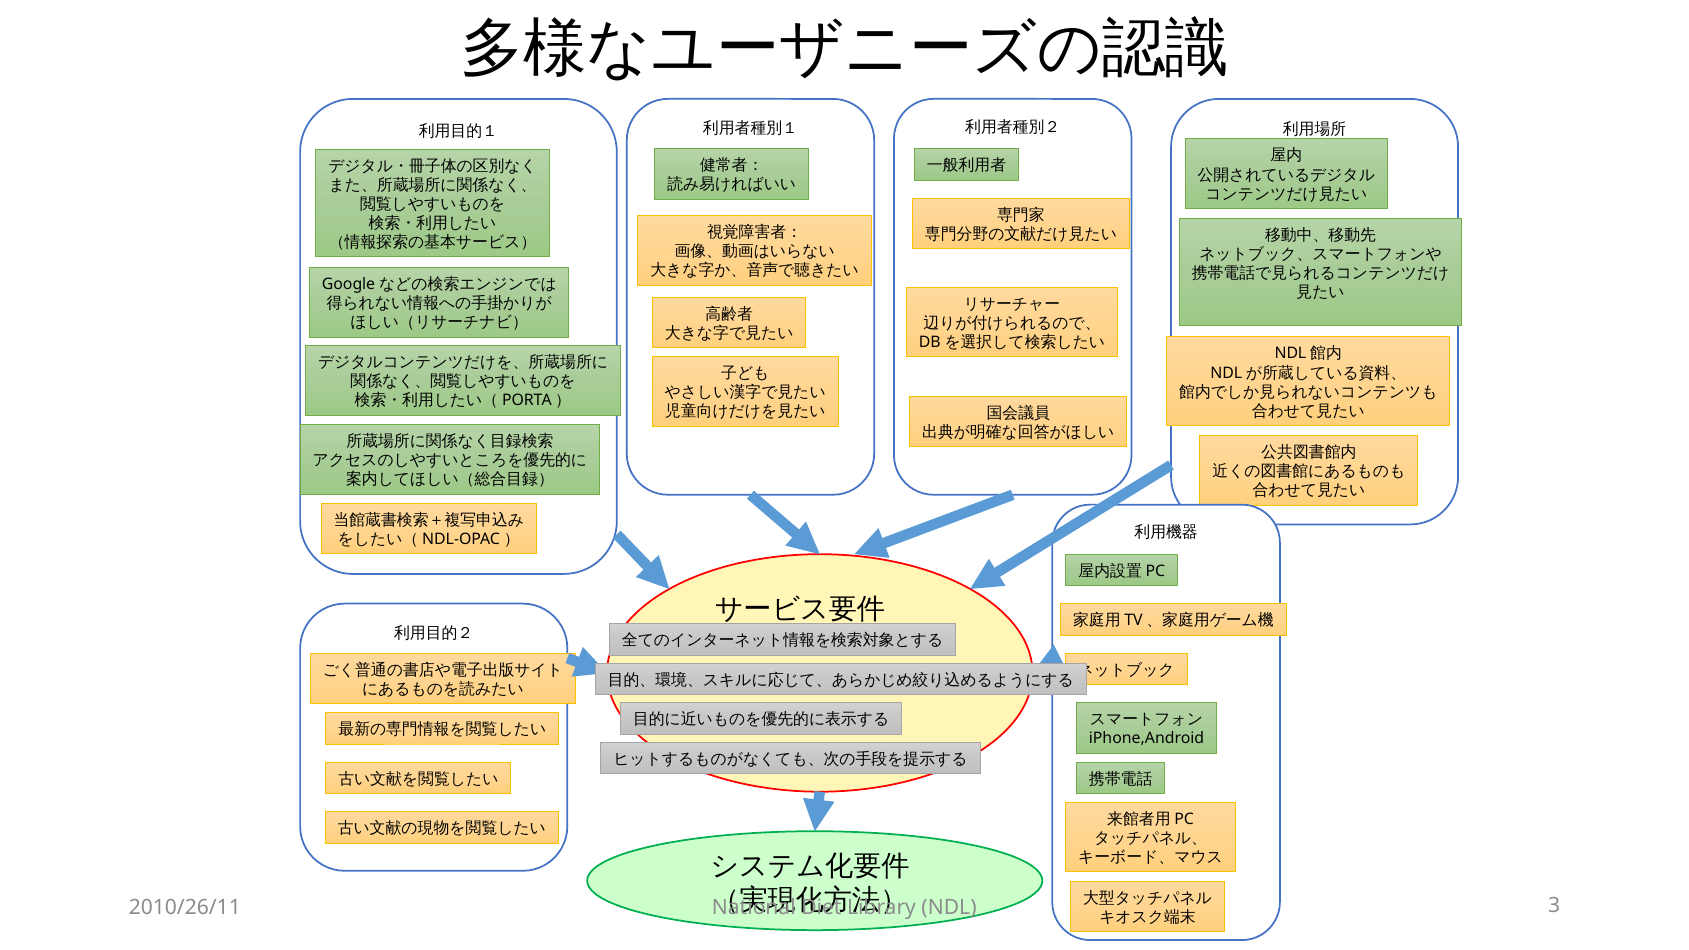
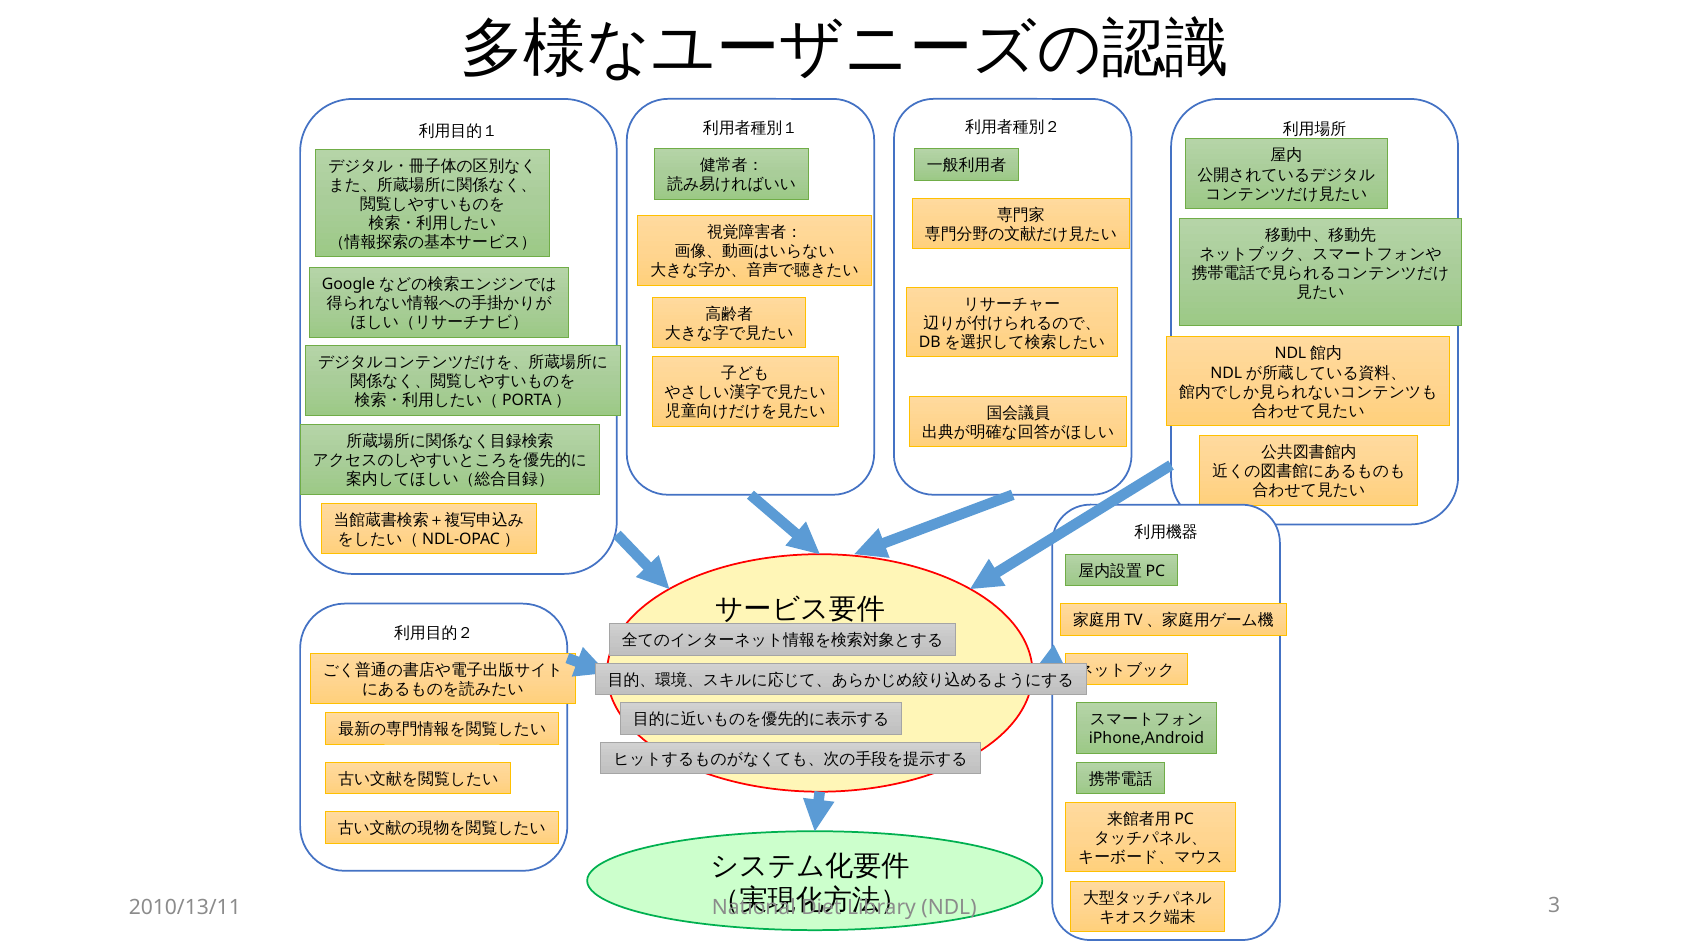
2010/26/11: 2010/26/11 -> 2010/13/11
